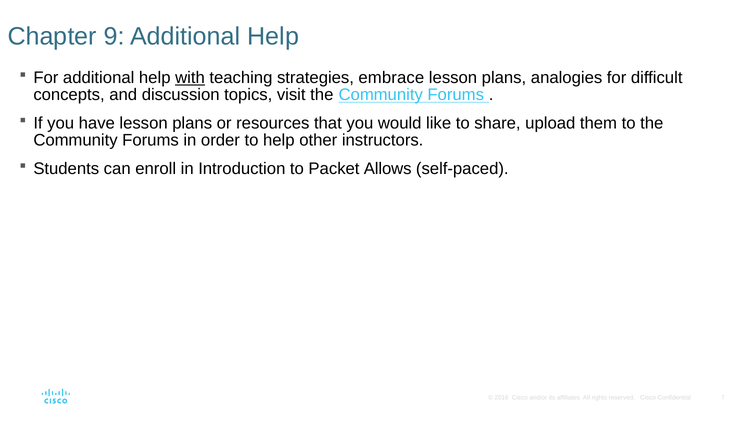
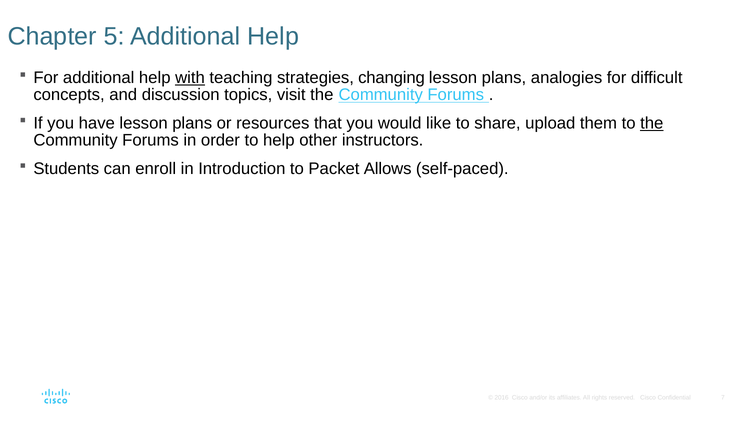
9: 9 -> 5
embrace: embrace -> changing
the at (652, 123) underline: none -> present
